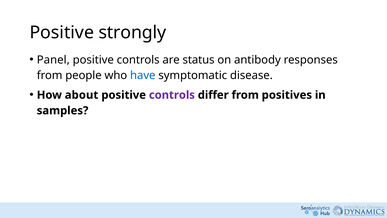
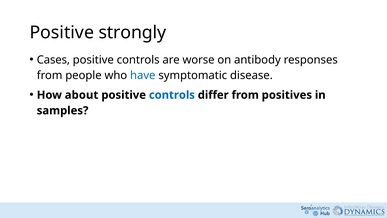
Panel: Panel -> Cases
status: status -> worse
controls at (172, 95) colour: purple -> blue
